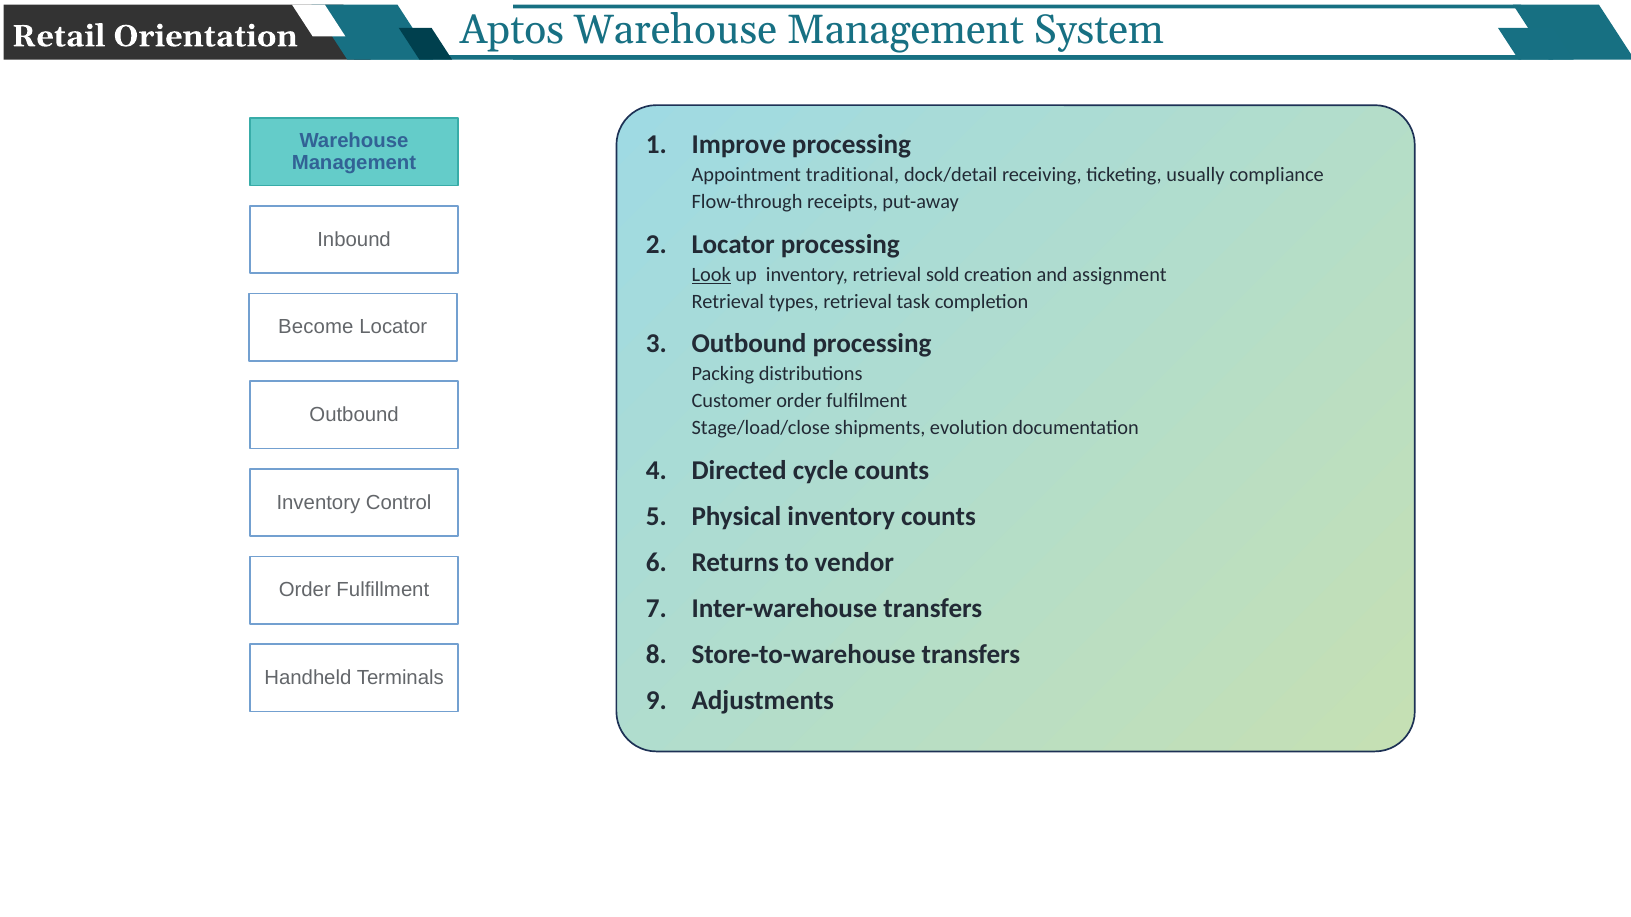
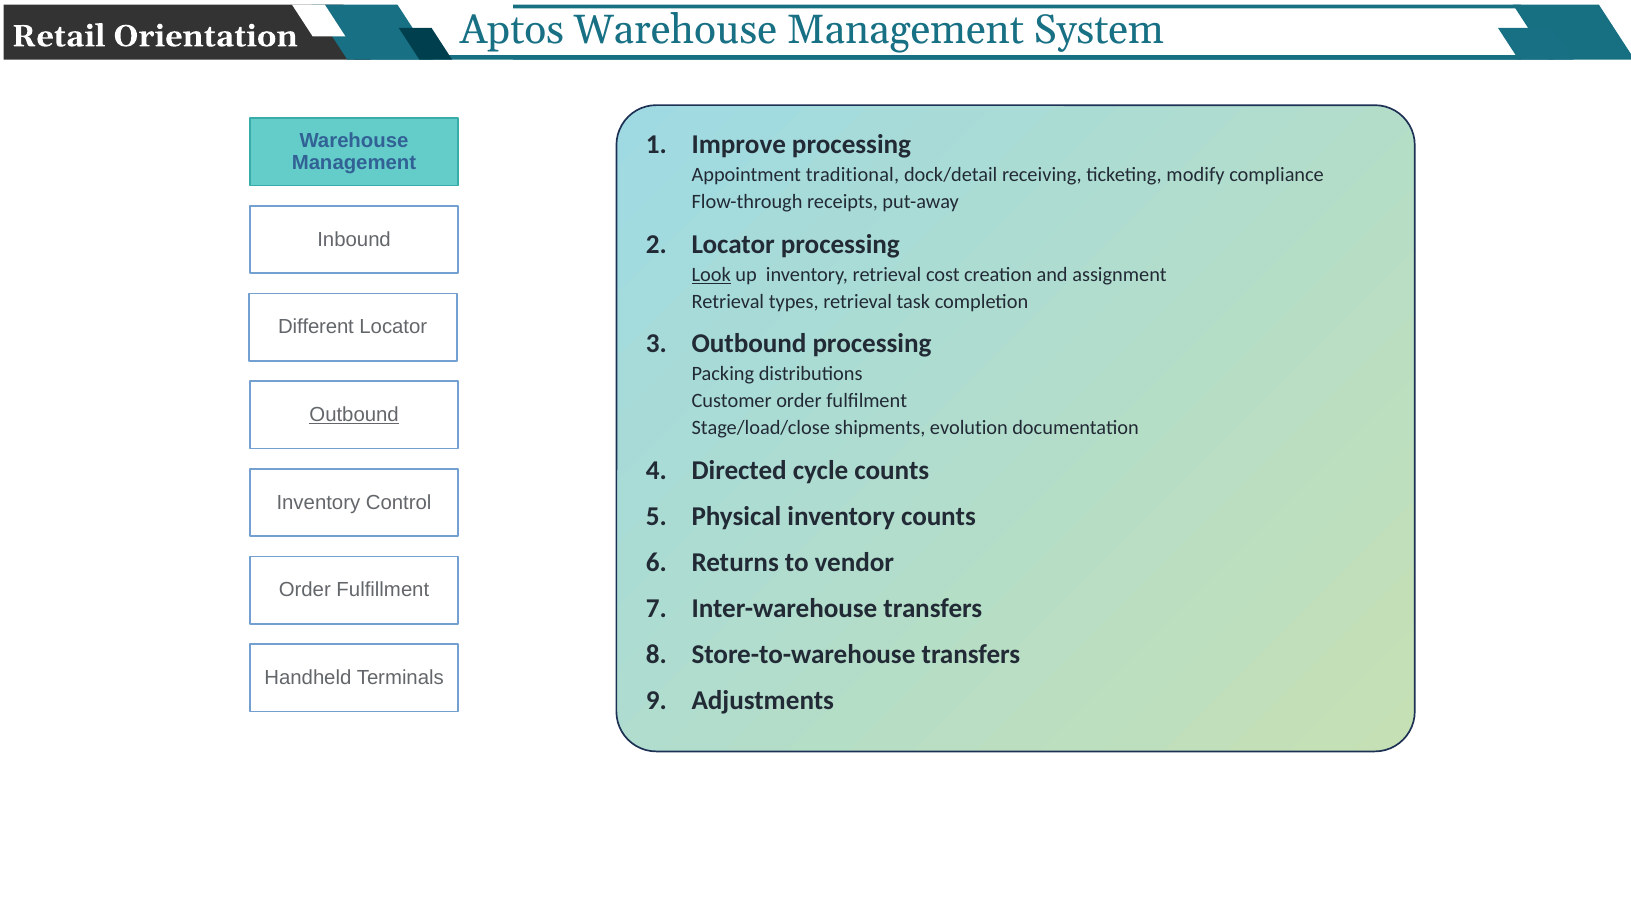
usually: usually -> modify
sold: sold -> cost
Become: Become -> Different
Outbound at (354, 415) underline: none -> present
